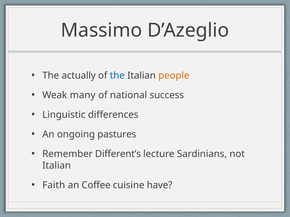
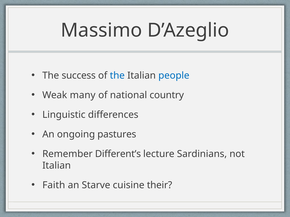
actually: actually -> success
people colour: orange -> blue
success: success -> country
Coffee: Coffee -> Starve
have: have -> their
